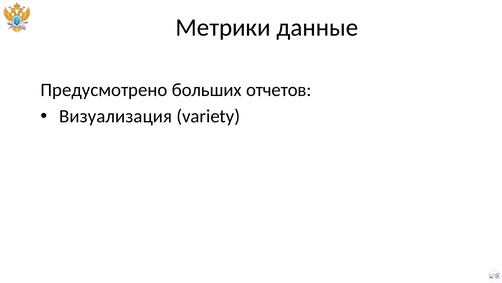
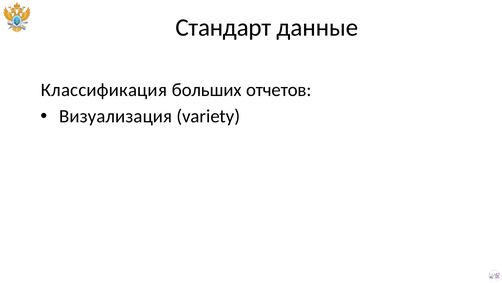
Метрики: Метрики -> Стандарт
Предусмотрено: Предусмотрено -> Классификация
